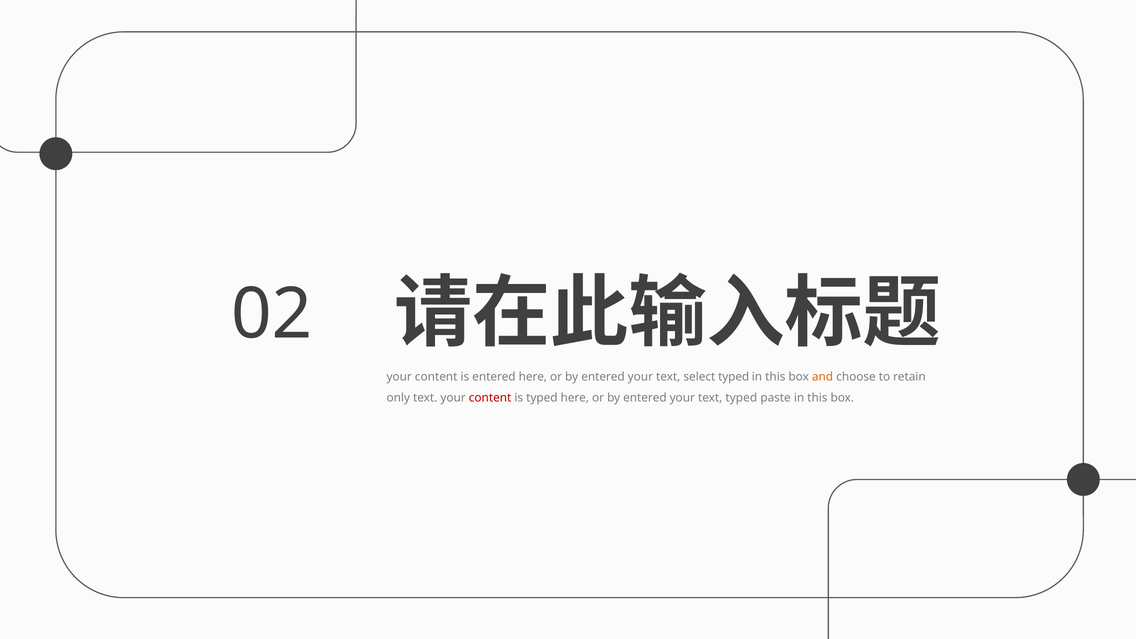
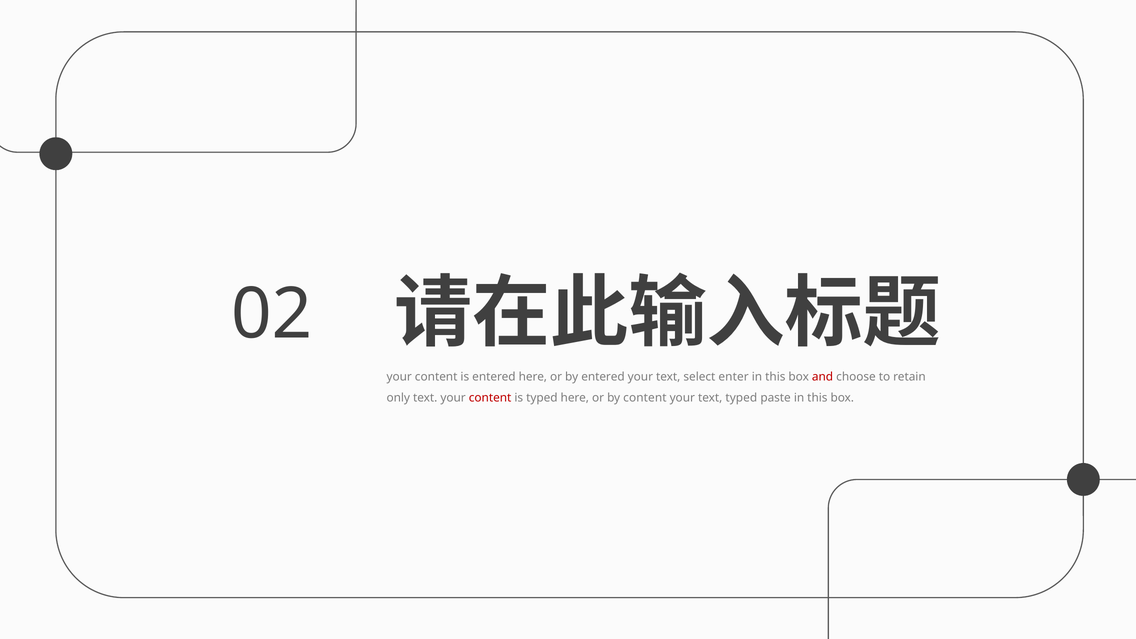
select typed: typed -> enter
and colour: orange -> red
entered at (645, 398): entered -> content
